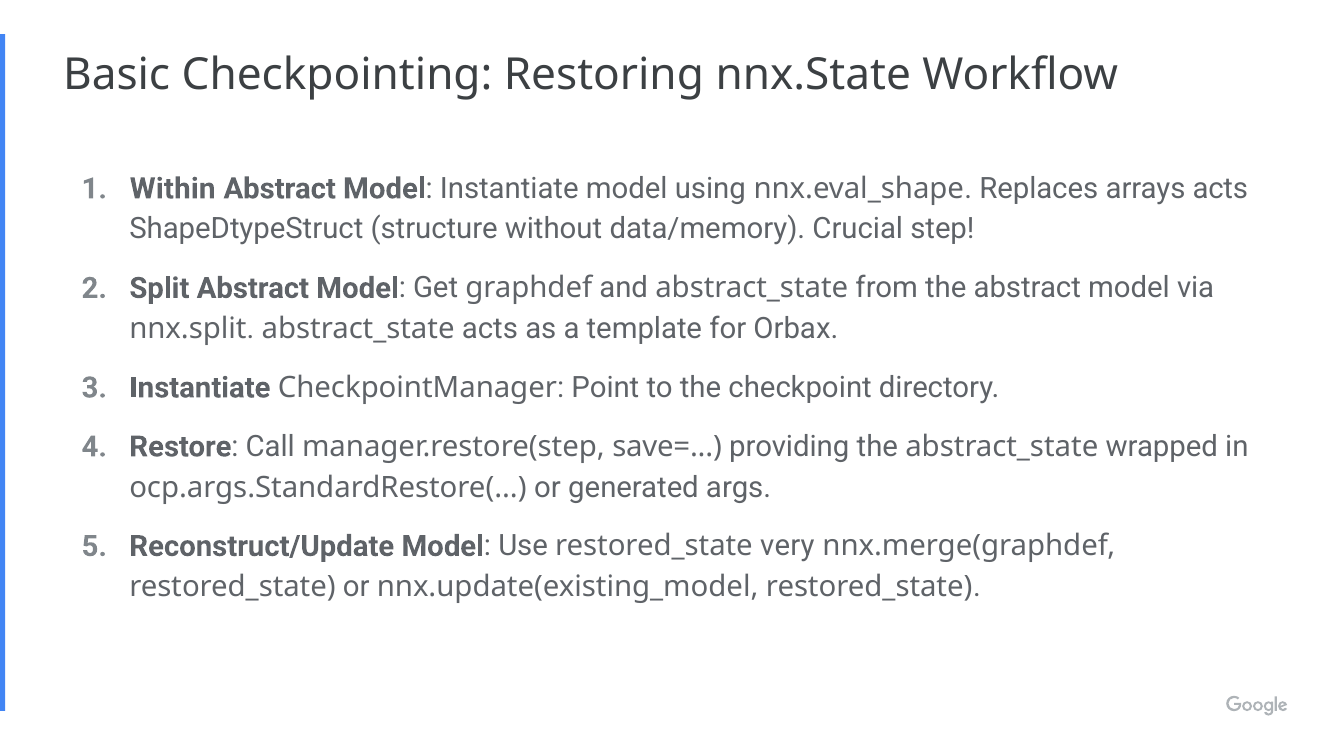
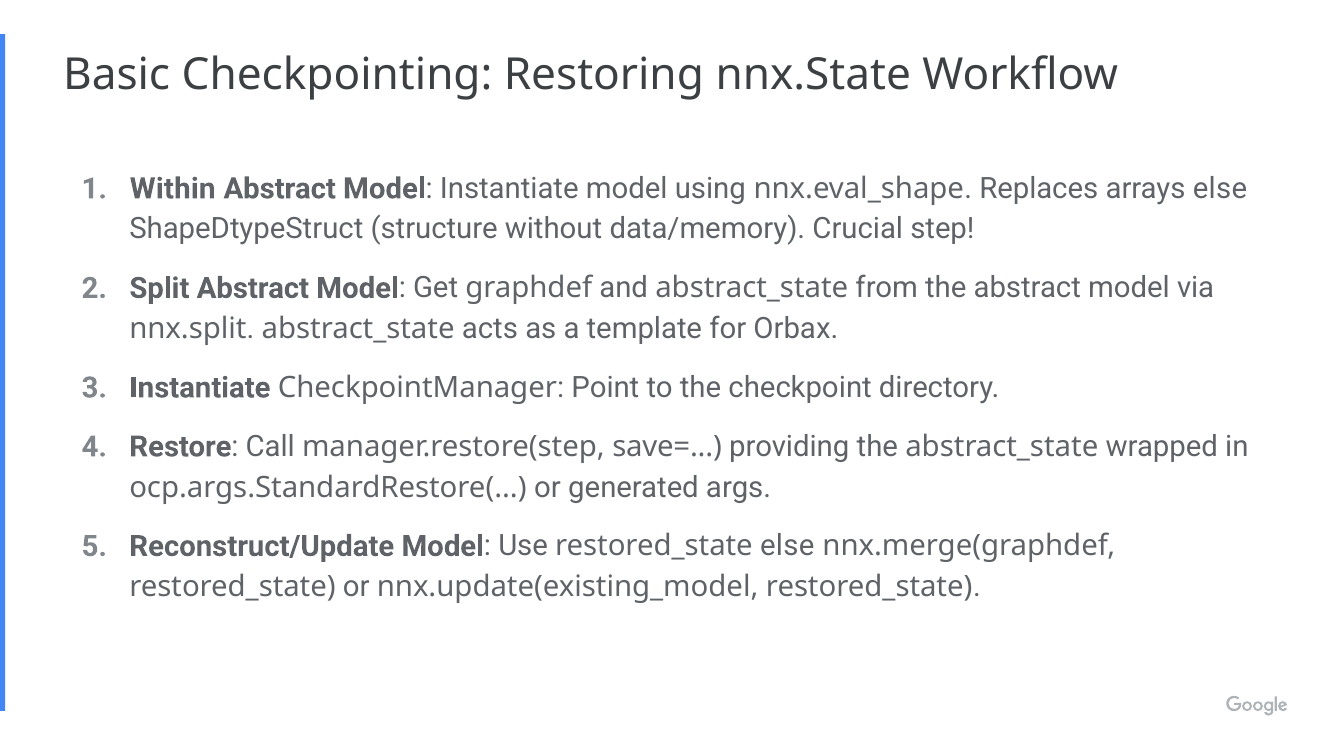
arrays acts: acts -> else
restored_state very: very -> else
